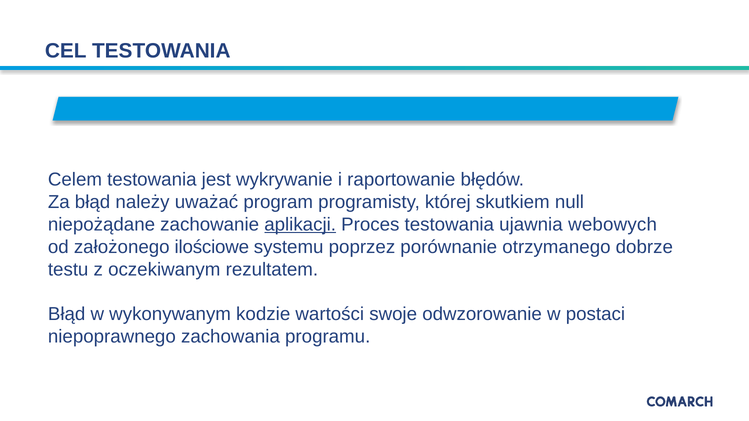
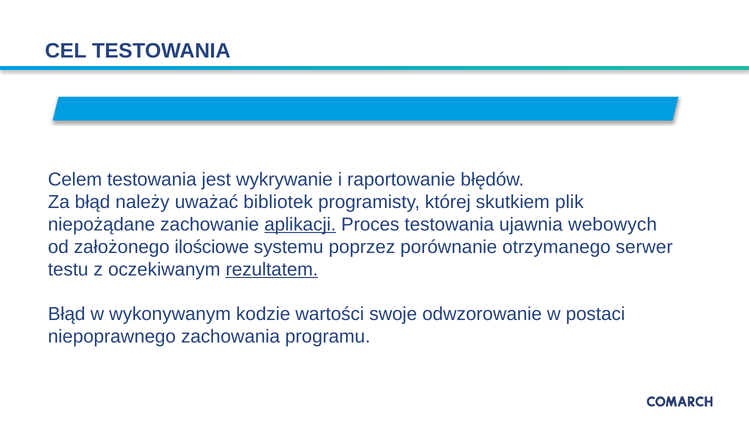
program: program -> bibliotek
null: null -> plik
dobrze: dobrze -> serwer
rezultatem underline: none -> present
